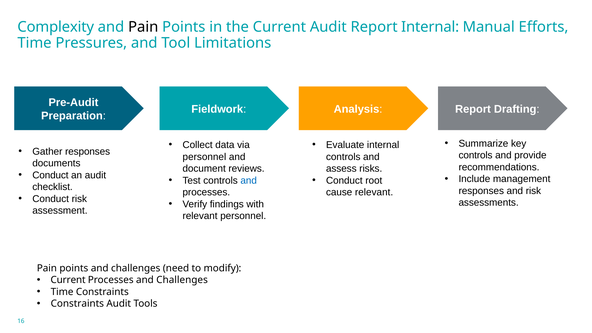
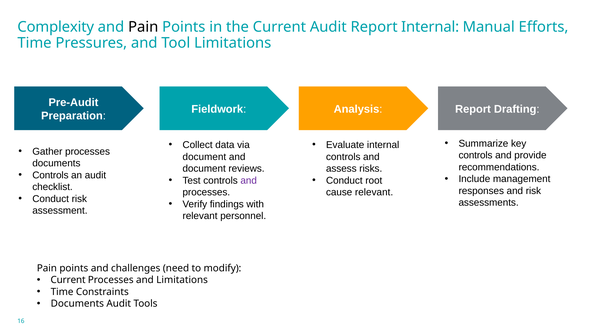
Gather responses: responses -> processes
personnel at (204, 157): personnel -> document
Conduct at (50, 175): Conduct -> Controls
and at (249, 180) colour: blue -> purple
Processes and Challenges: Challenges -> Limitations
Constraints at (77, 304): Constraints -> Documents
